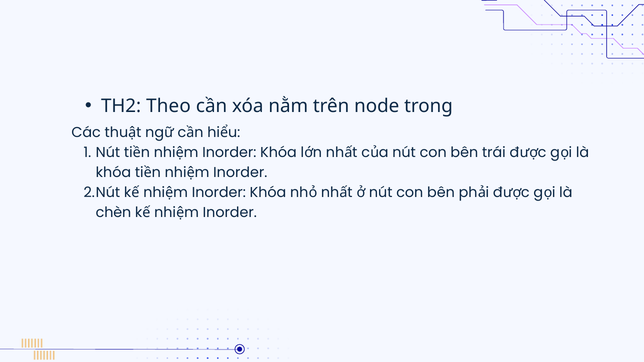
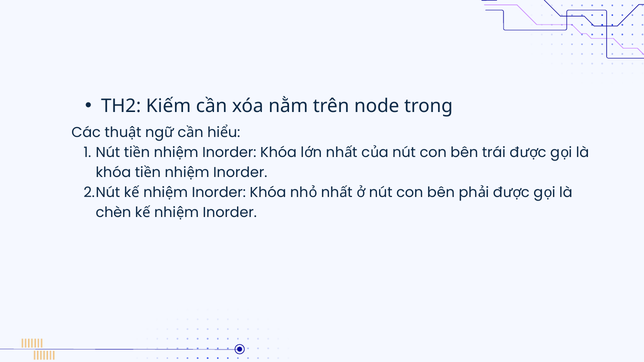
Theo: Theo -> Kiếm
